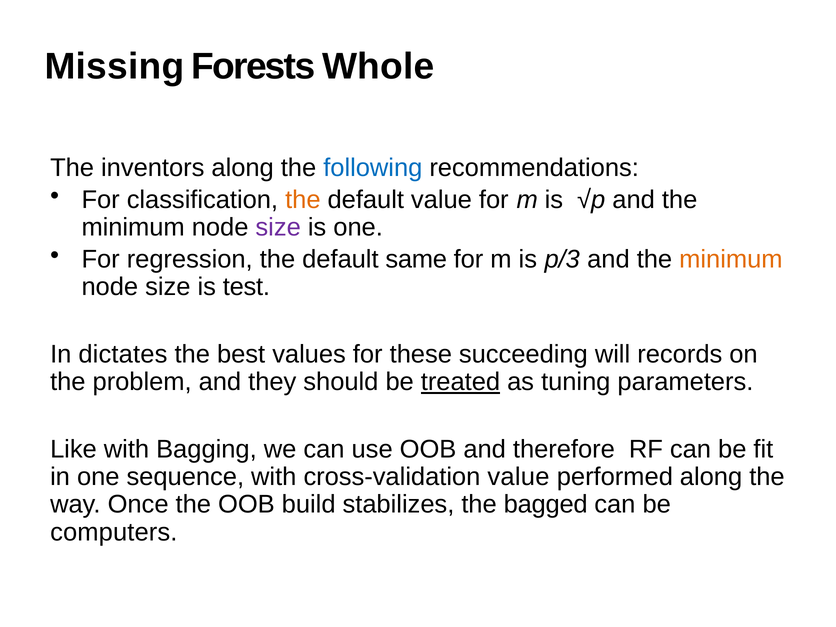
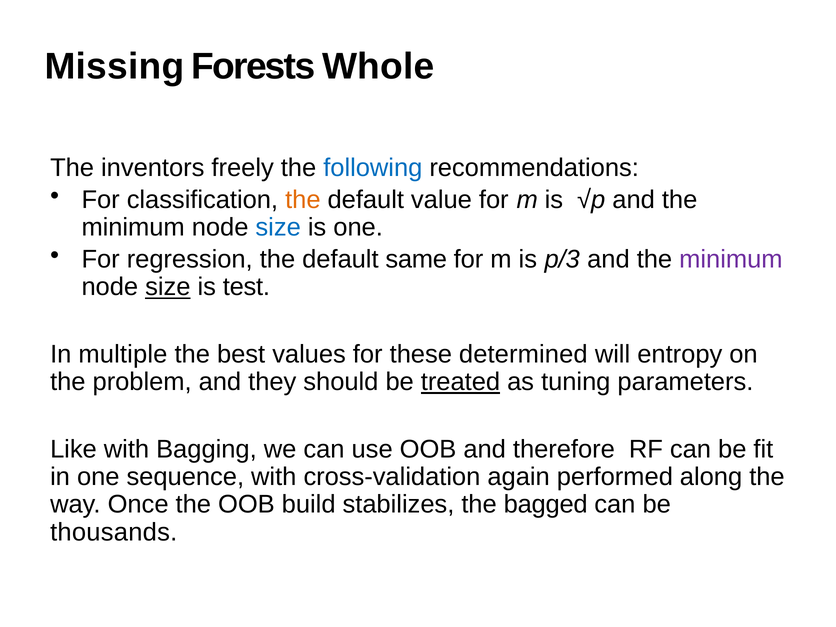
inventors along: along -> freely
size at (278, 227) colour: purple -> blue
minimum at (731, 259) colour: orange -> purple
size at (168, 287) underline: none -> present
dictates: dictates -> multiple
succeeding: succeeding -> determined
records: records -> entropy
cross-validation value: value -> again
computers: computers -> thousands
